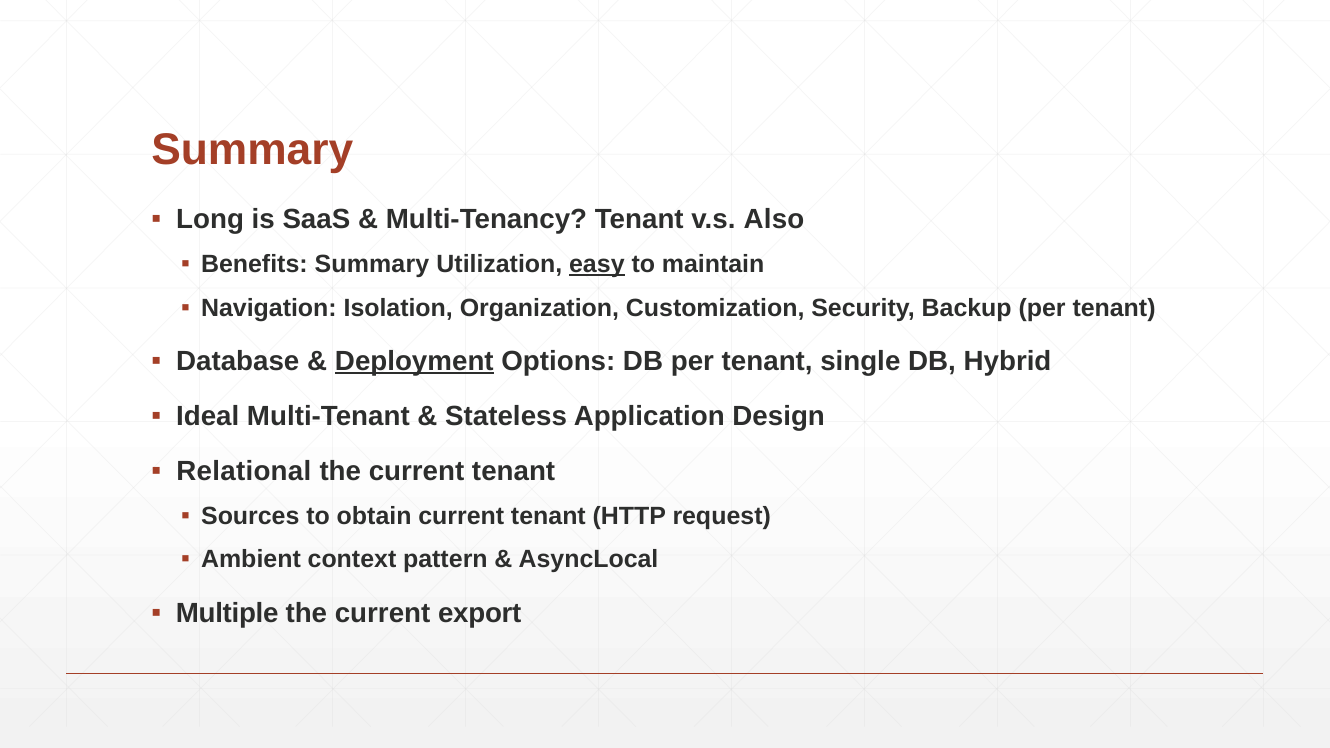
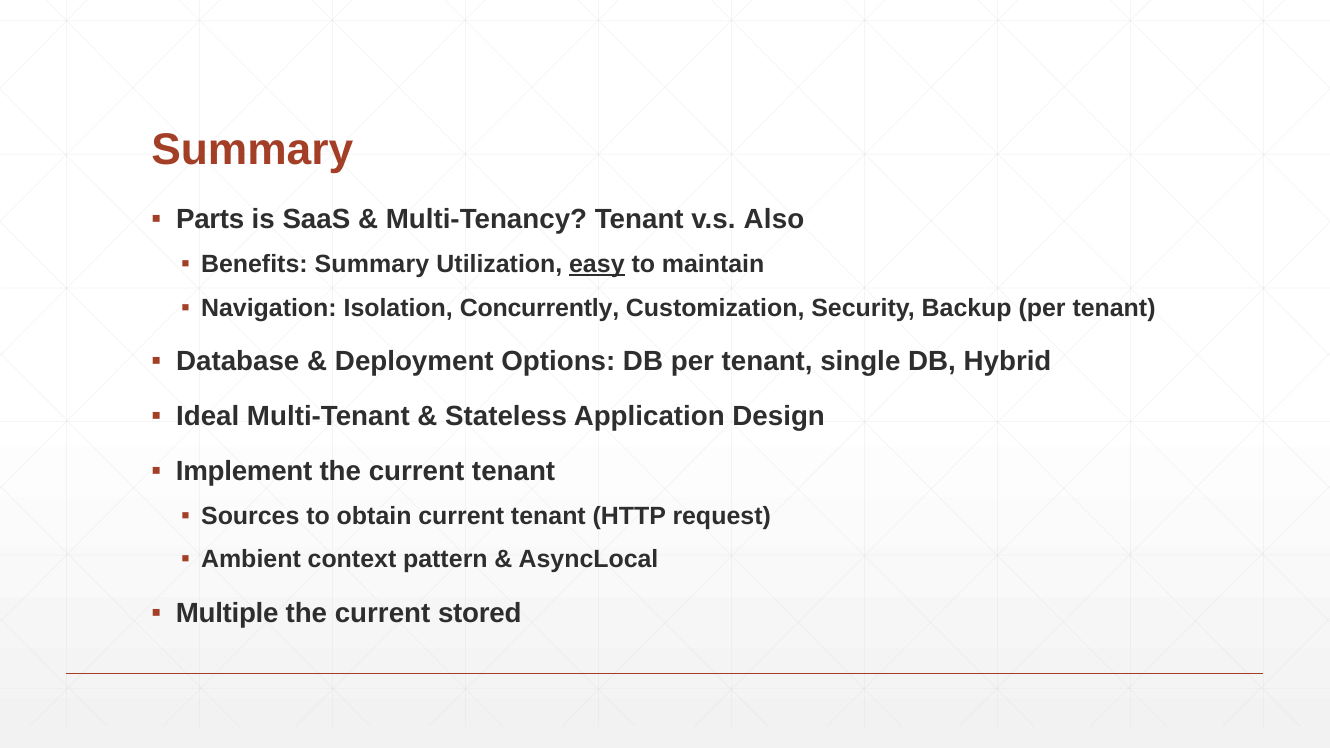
Long: Long -> Parts
Organization: Organization -> Concurrently
Deployment underline: present -> none
Relational: Relational -> Implement
export: export -> stored
